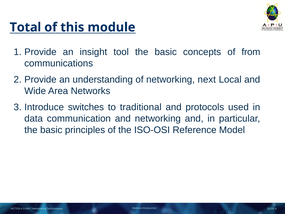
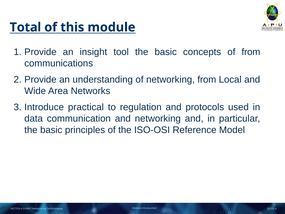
networking next: next -> from
switches: switches -> practical
traditional: traditional -> regulation
